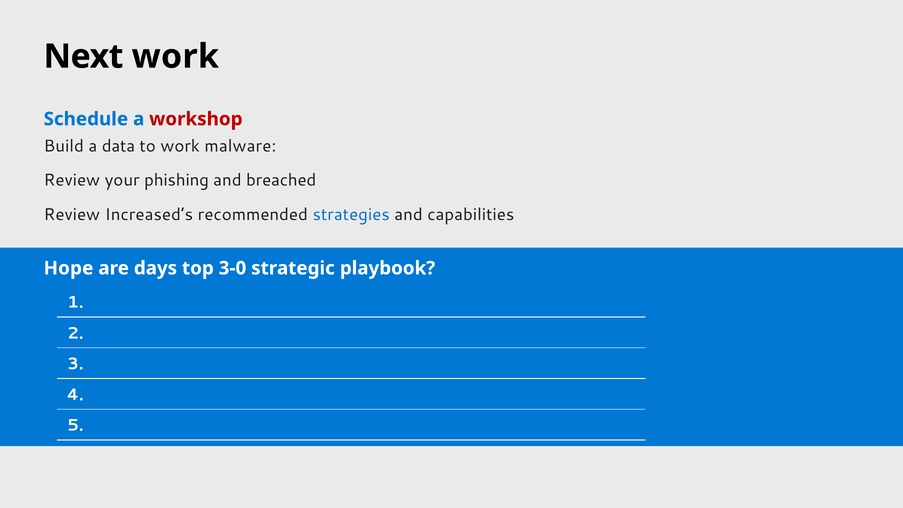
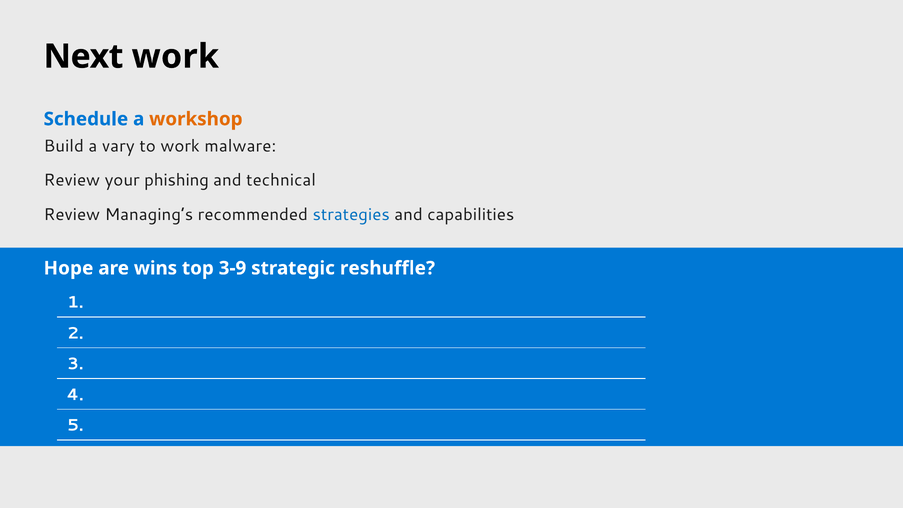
workshop colour: red -> orange
data: data -> vary
breached: breached -> technical
Increased’s: Increased’s -> Managing’s
days: days -> wins
3-0: 3-0 -> 3-9
playbook: playbook -> reshuffle
